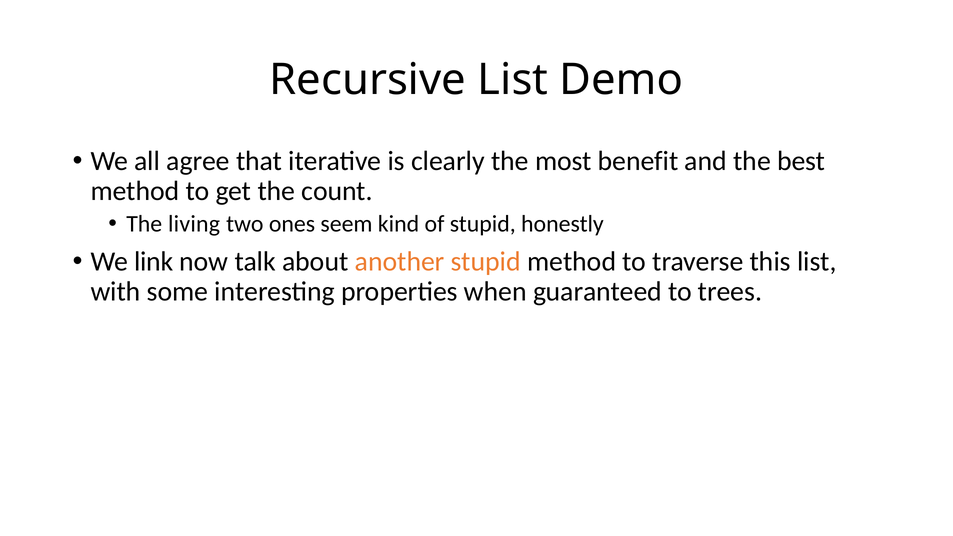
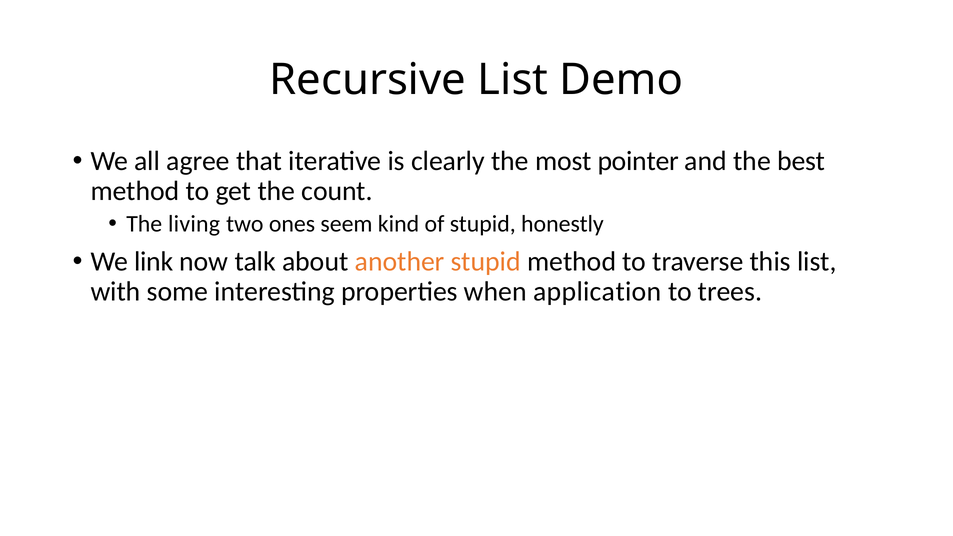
benefit: benefit -> pointer
guaranteed: guaranteed -> application
